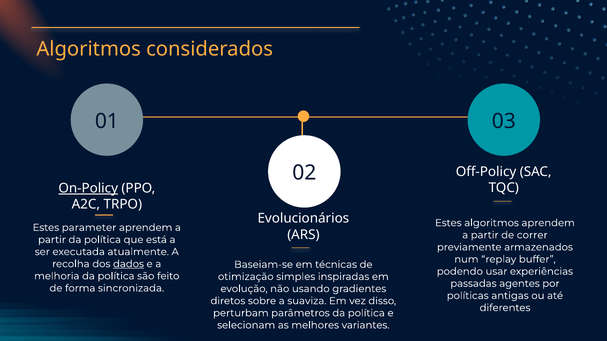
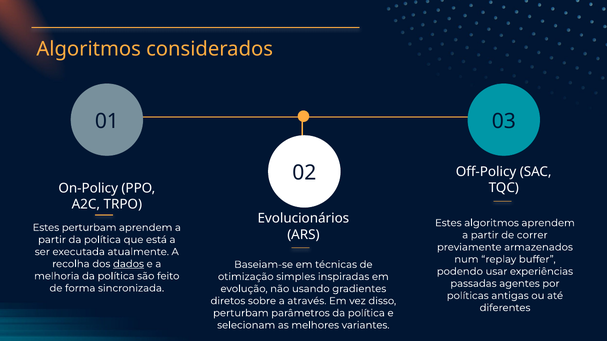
On-Policy underline: present -> none
Estes parameter: parameter -> perturbam
suaviza: suaviza -> através
